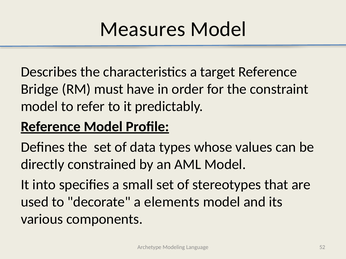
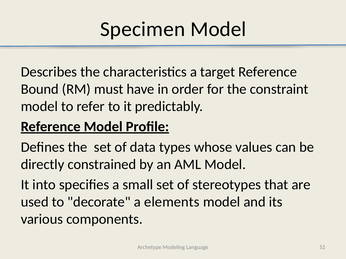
Measures: Measures -> Specimen
Bridge: Bridge -> Bound
